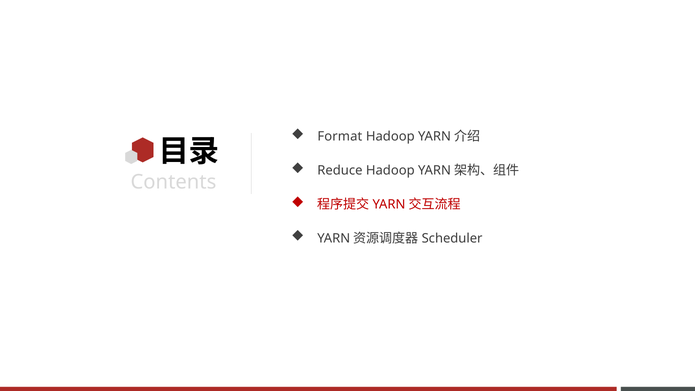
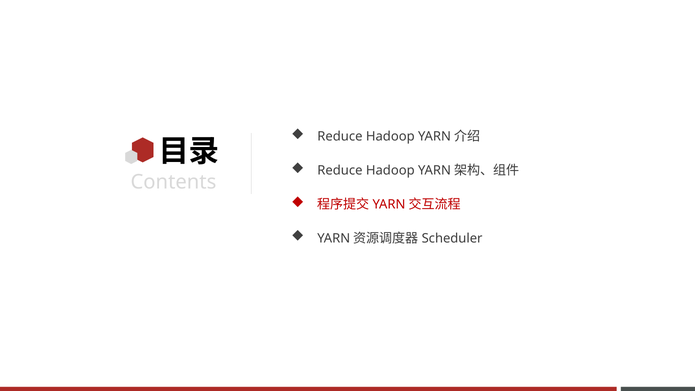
Format at (340, 137): Format -> Reduce
